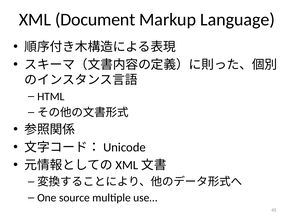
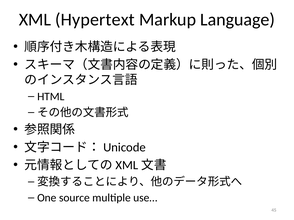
Document: Document -> Hypertext
